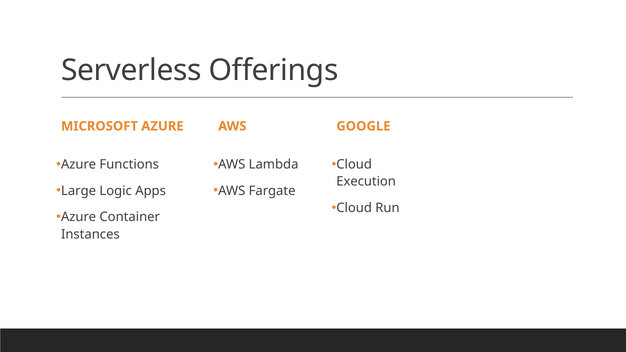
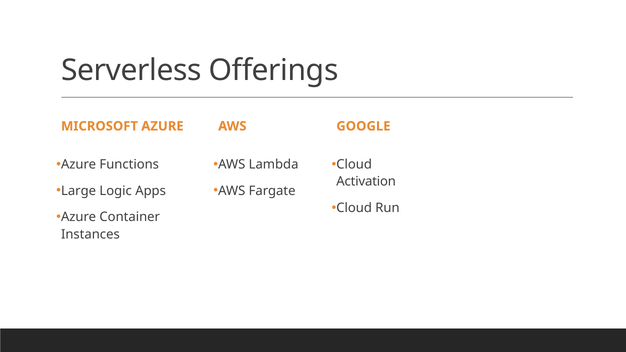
Execution: Execution -> Activation
